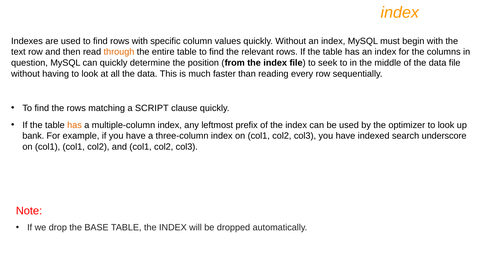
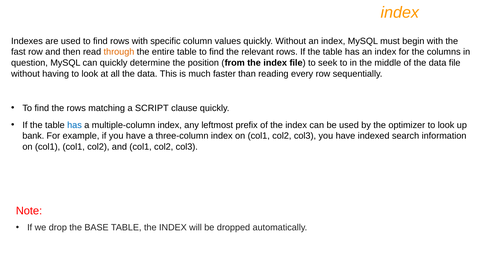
text: text -> fast
has at (74, 125) colour: orange -> blue
underscore: underscore -> information
